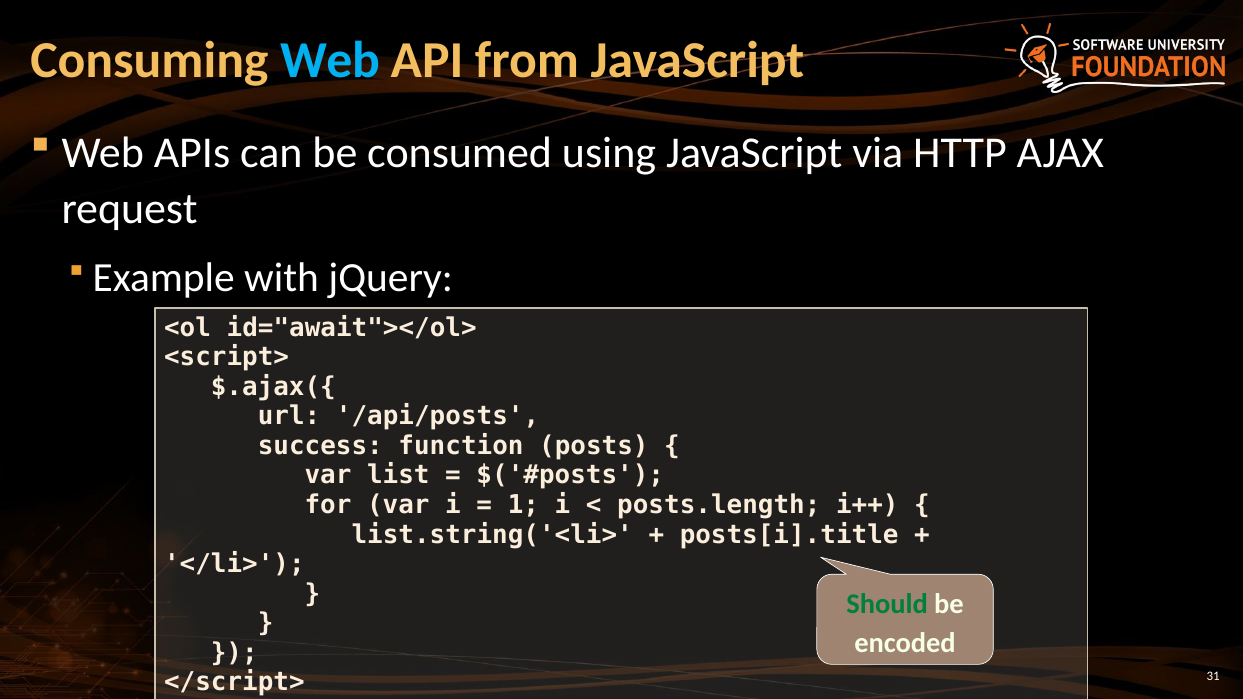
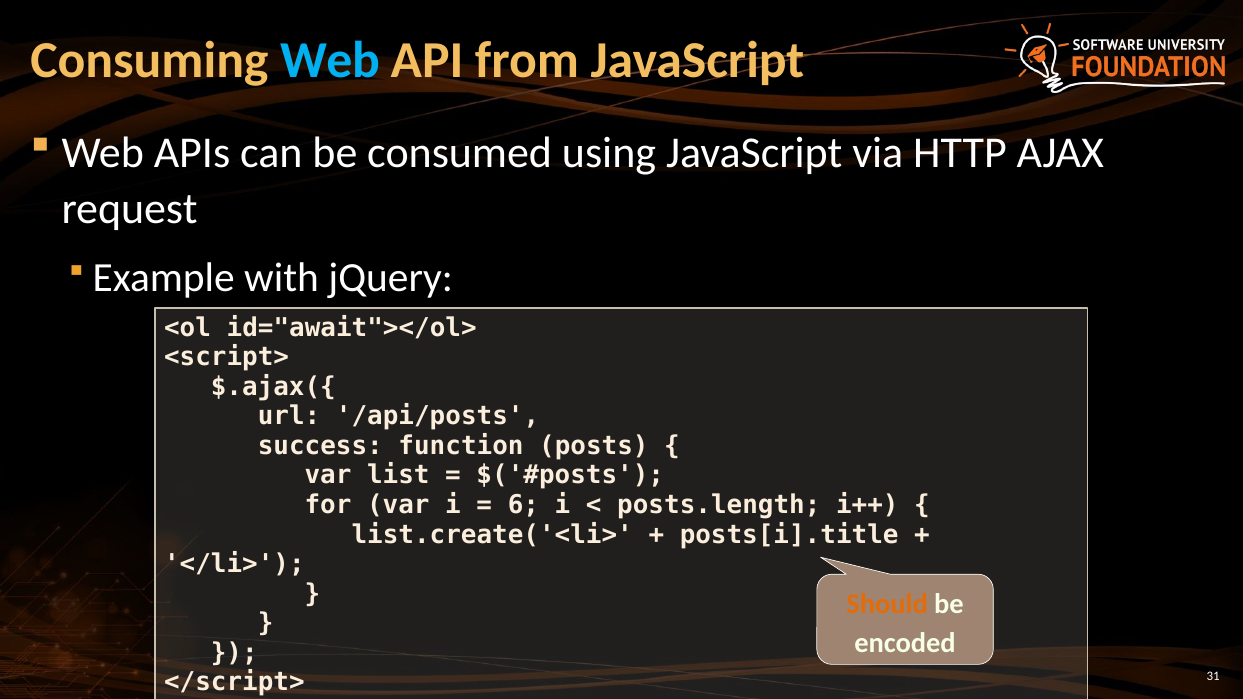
1: 1 -> 6
list.string('<li>: list.string('<li> -> list.create('<li>
Should colour: green -> orange
